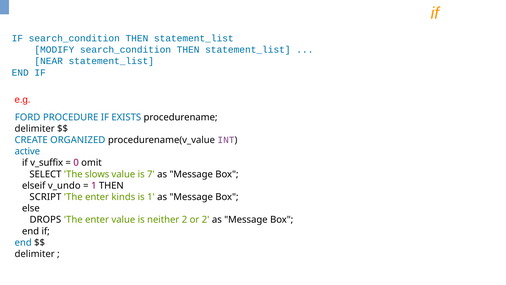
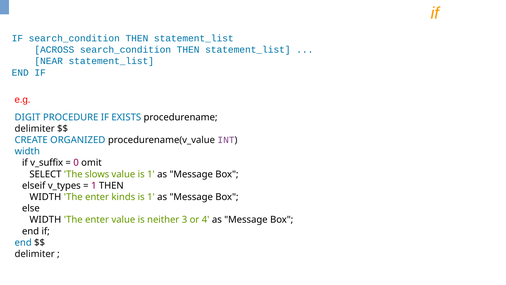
MODIFY: MODIFY -> ACROSS
FORD: FORD -> DIGIT
active at (27, 151): active -> width
value is 7: 7 -> 1
v_undo: v_undo -> v_types
SCRIPT at (45, 197): SCRIPT -> WIDTH
DROPS at (45, 220): DROPS -> WIDTH
neither 2: 2 -> 3
or 2: 2 -> 4
